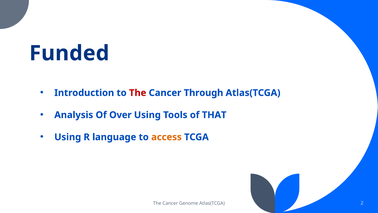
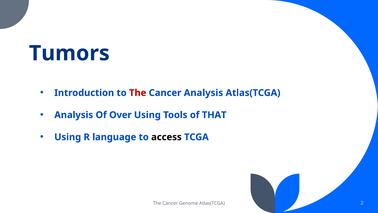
Funded: Funded -> Tumors
Cancer Through: Through -> Analysis
access colour: orange -> black
